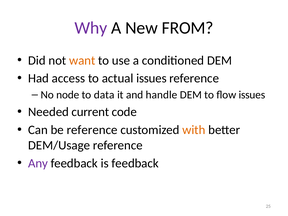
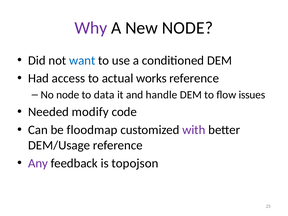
New FROM: FROM -> NODE
want colour: orange -> blue
actual issues: issues -> works
current: current -> modify
be reference: reference -> floodmap
with colour: orange -> purple
is feedback: feedback -> topojson
